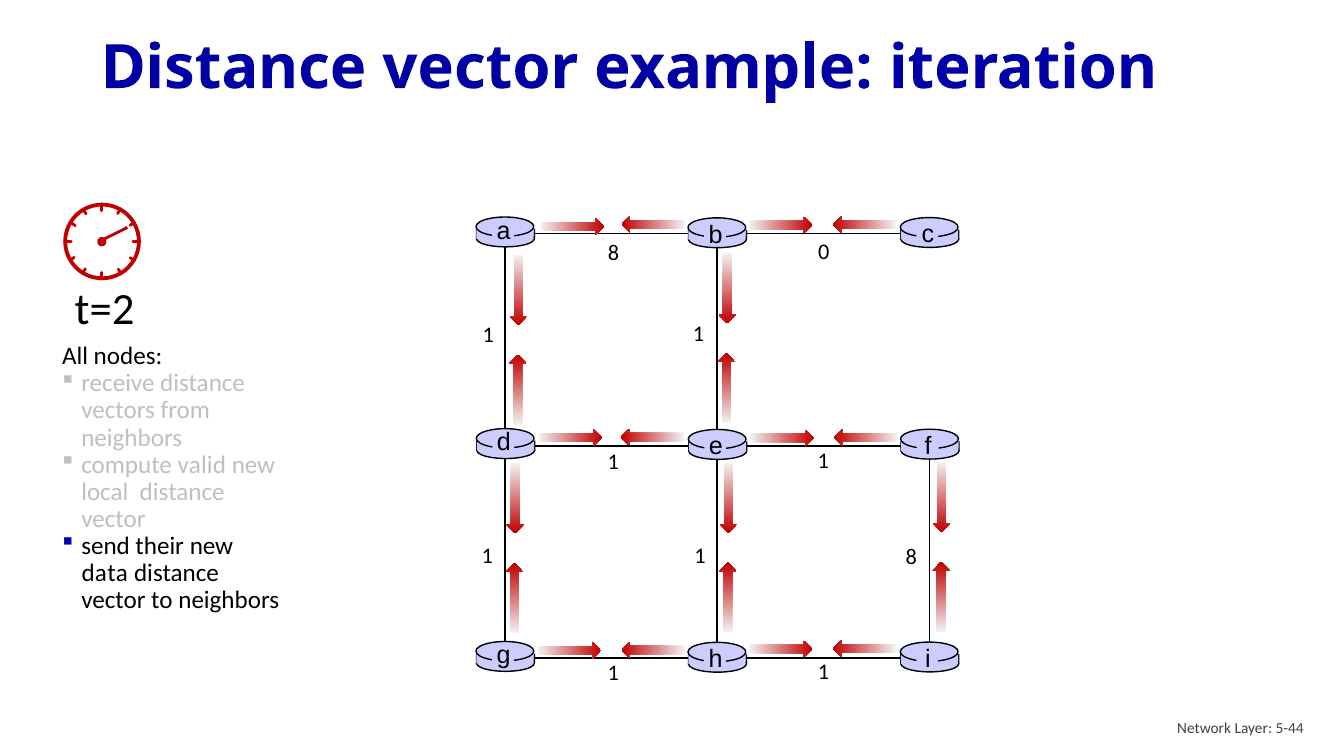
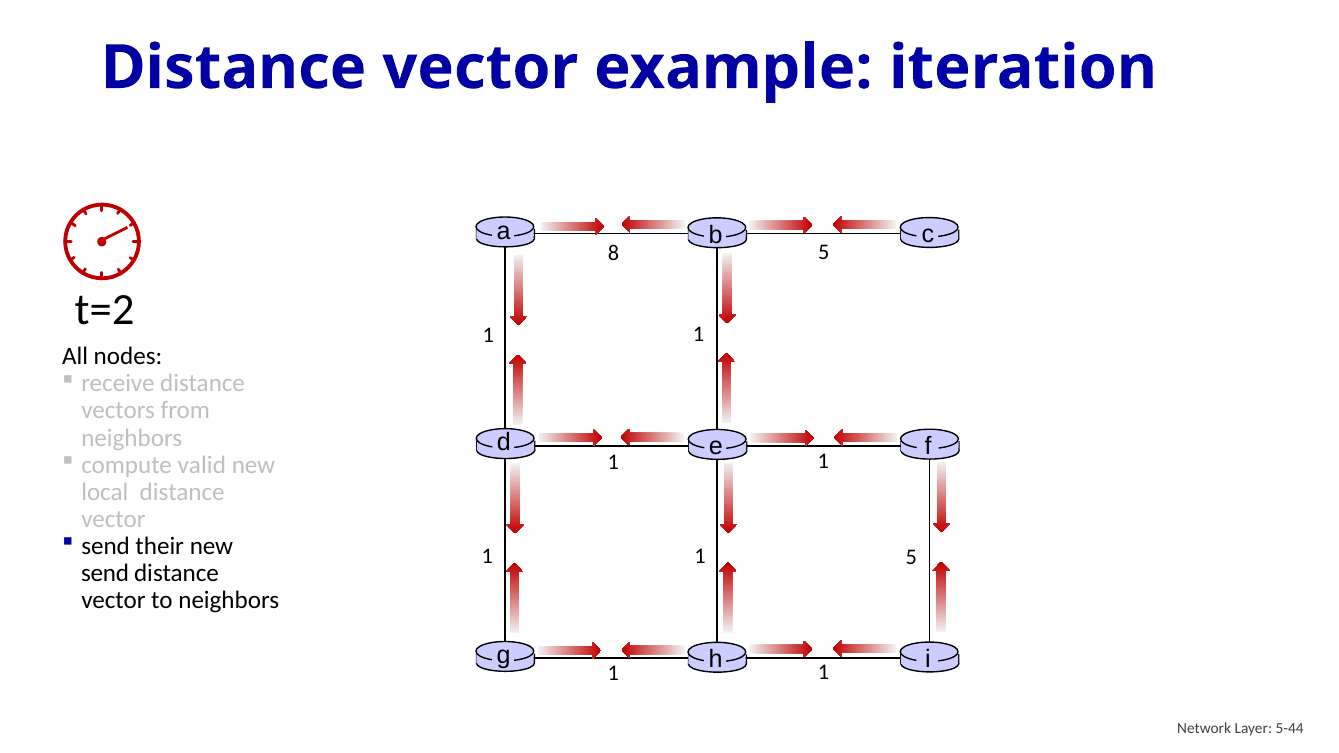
8 0: 0 -> 5
8 at (911, 557): 8 -> 5
data at (105, 573): data -> send
